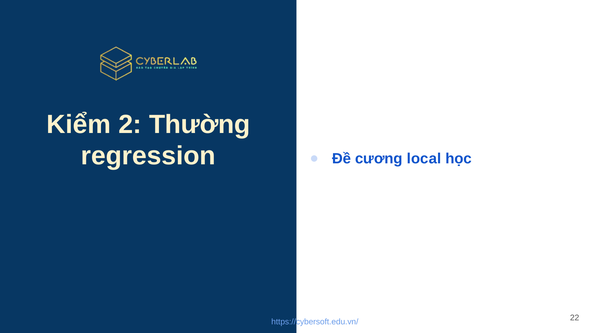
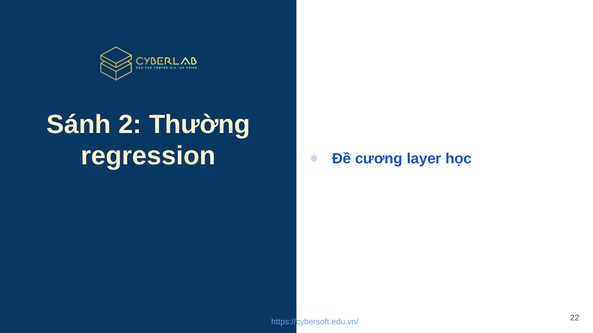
Kiểm: Kiểm -> Sánh
local: local -> layer
